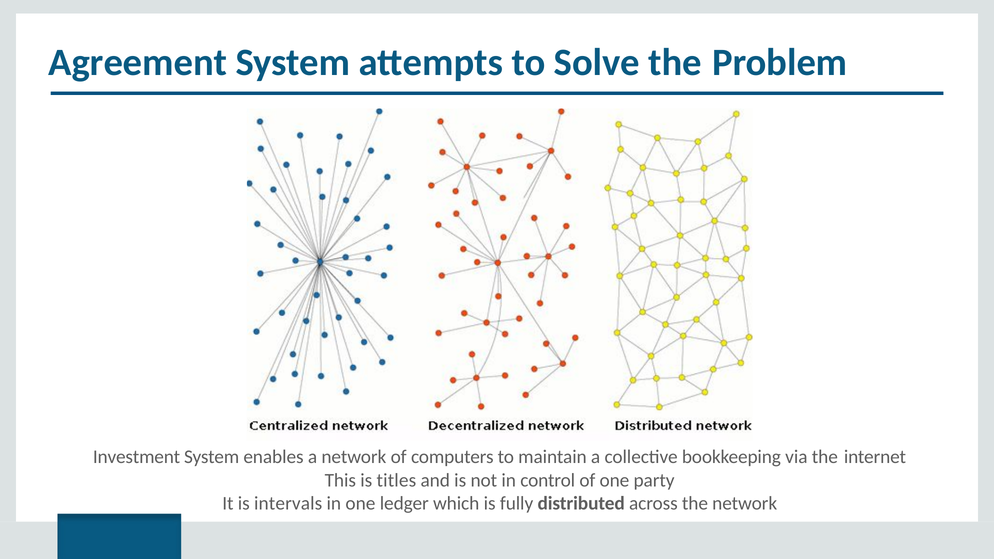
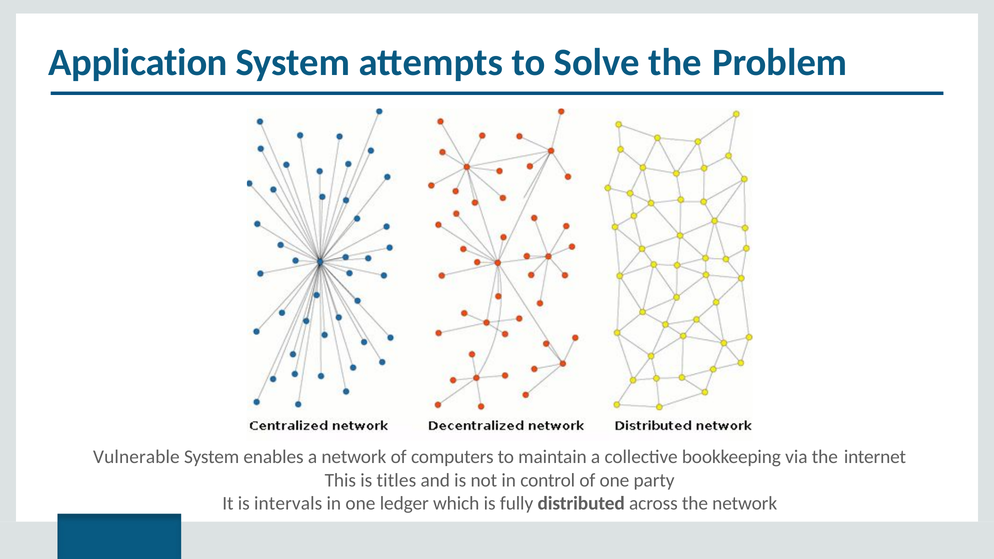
Agreement: Agreement -> Application
Investment: Investment -> Vulnerable
